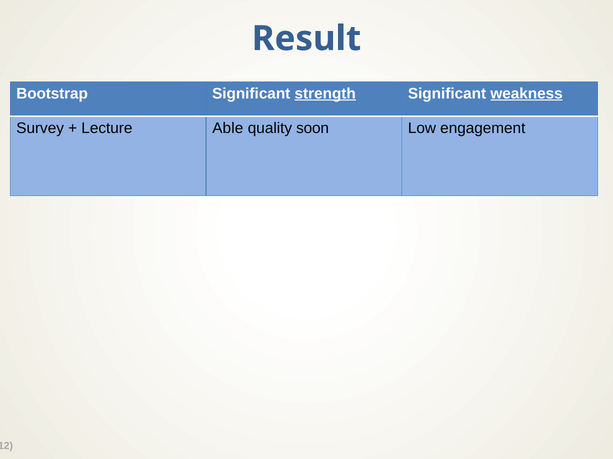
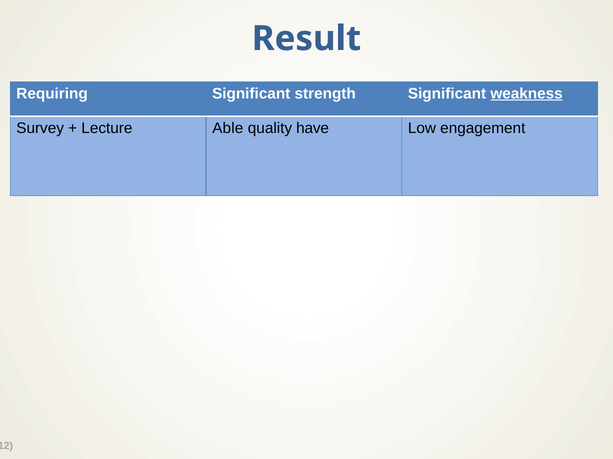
Bootstrap: Bootstrap -> Requiring
strength underline: present -> none
soon: soon -> have
